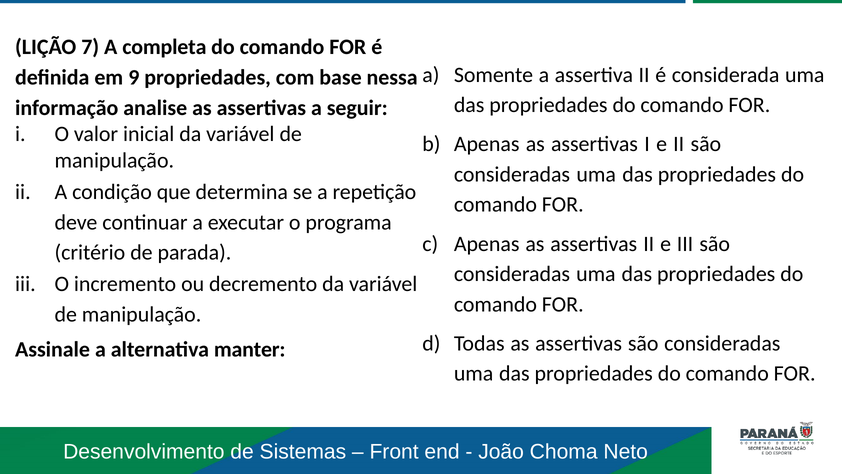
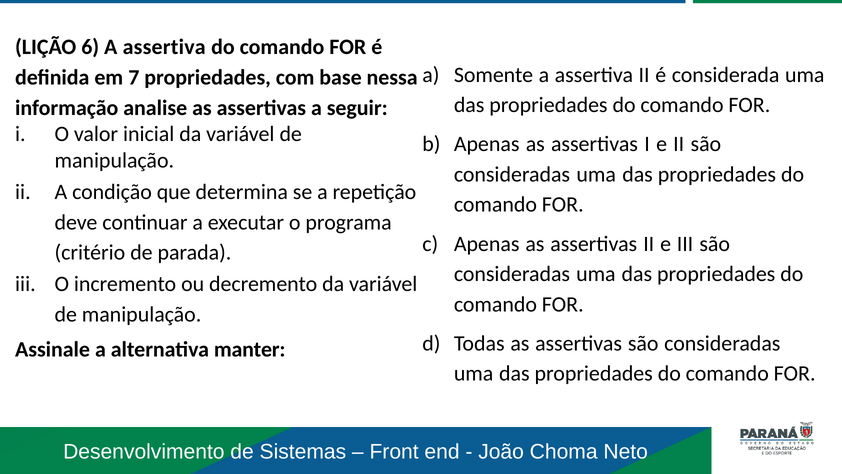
7: 7 -> 6
completa at (164, 47): completa -> assertiva
9: 9 -> 7
